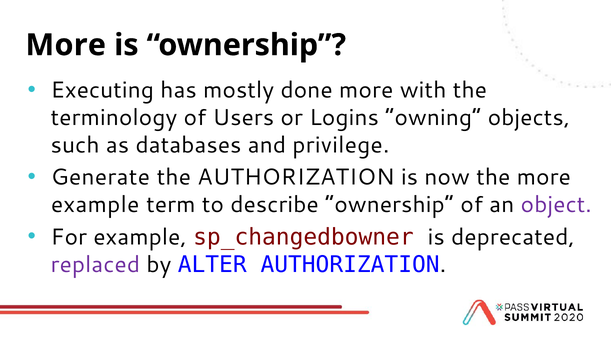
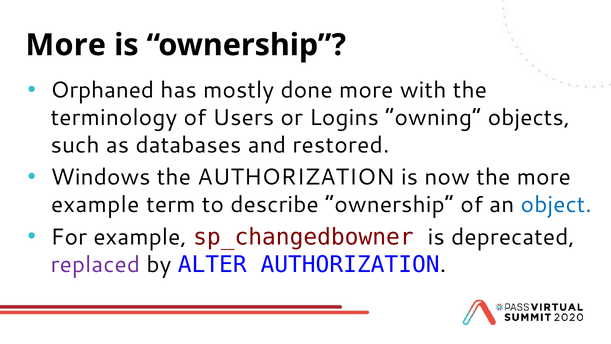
Executing: Executing -> Orphaned
privilege: privilege -> restored
Generate: Generate -> Windows
object colour: purple -> blue
